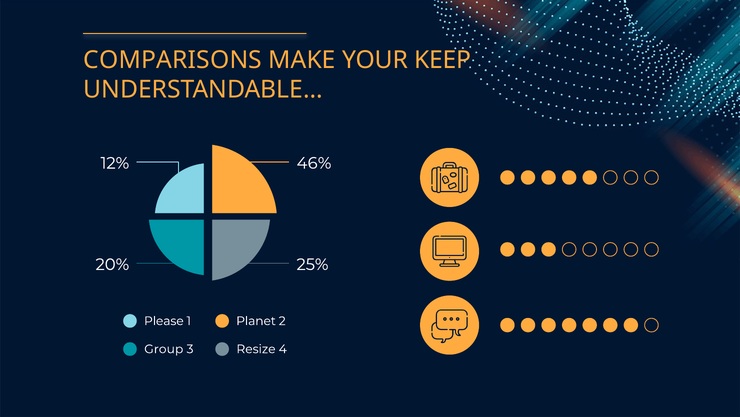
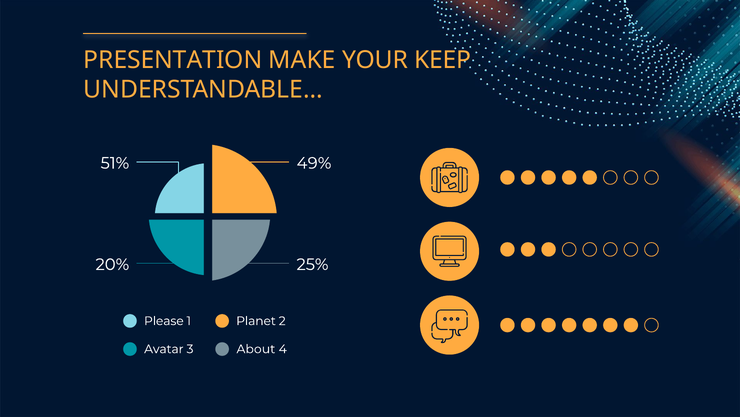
COMPARISONS: COMPARISONS -> PRESENTATION
12%: 12% -> 51%
46%: 46% -> 49%
Group: Group -> Avatar
Resize: Resize -> About
